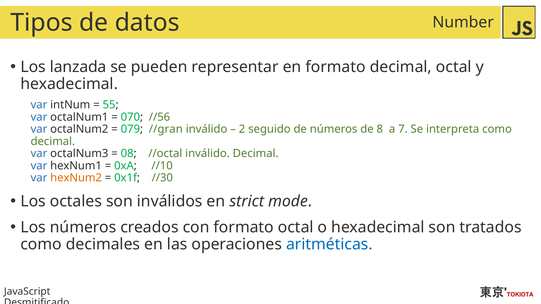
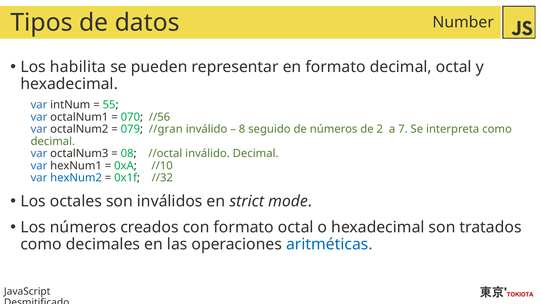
lanzada: lanzada -> habilita
2: 2 -> 8
8: 8 -> 2
hexNum2 colour: orange -> blue
//30: //30 -> //32
